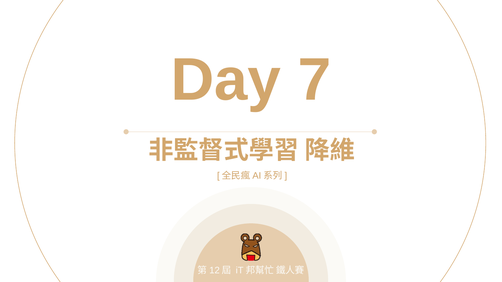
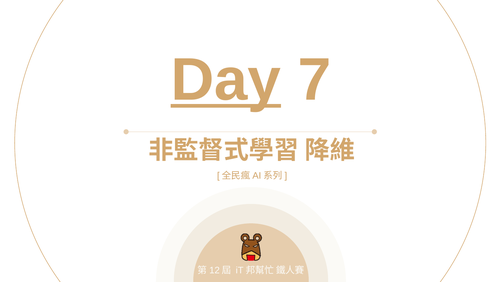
Day underline: none -> present
